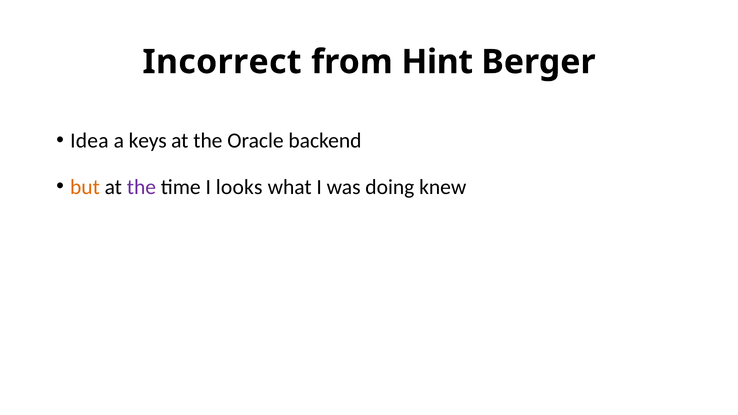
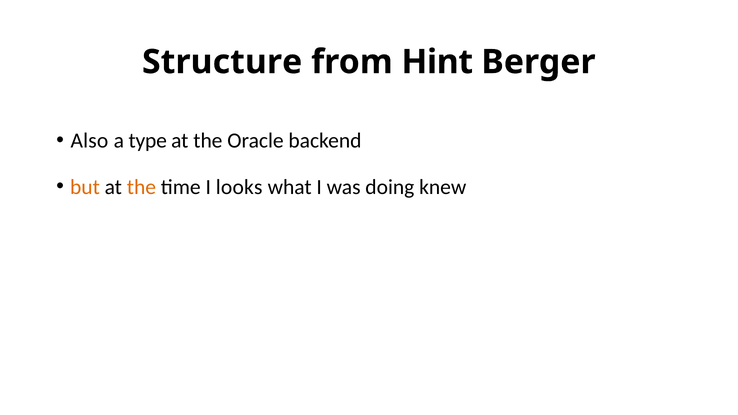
Incorrect: Incorrect -> Structure
Idea: Idea -> Also
keys: keys -> type
the at (141, 187) colour: purple -> orange
